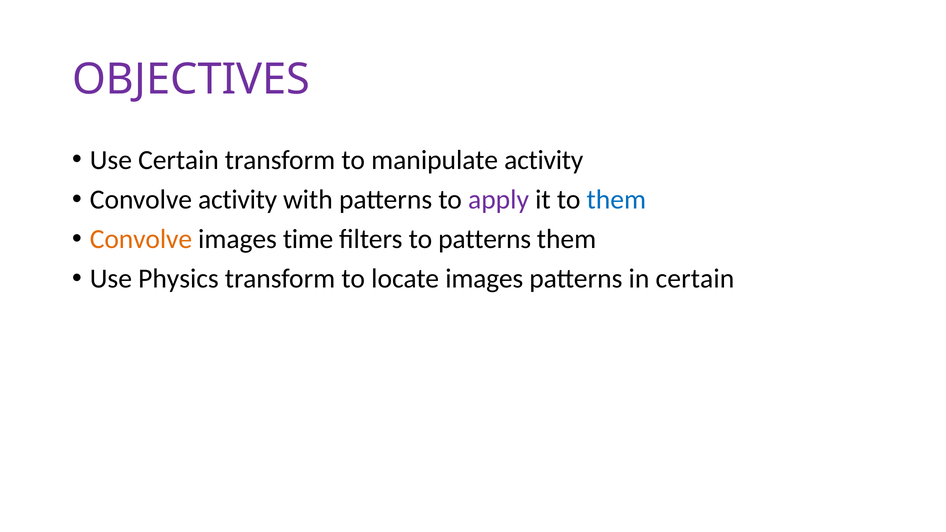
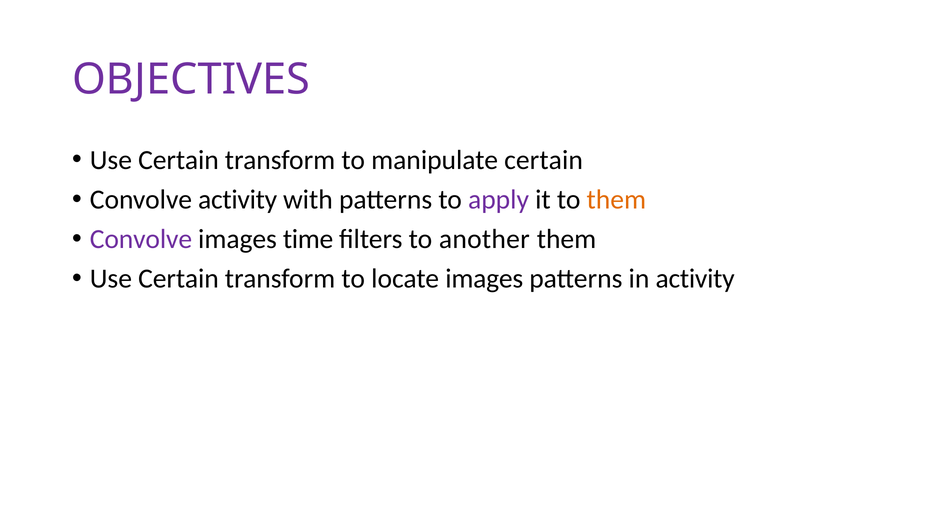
manipulate activity: activity -> certain
them at (616, 200) colour: blue -> orange
Convolve at (141, 239) colour: orange -> purple
to patterns: patterns -> another
Physics at (178, 279): Physics -> Certain
in certain: certain -> activity
